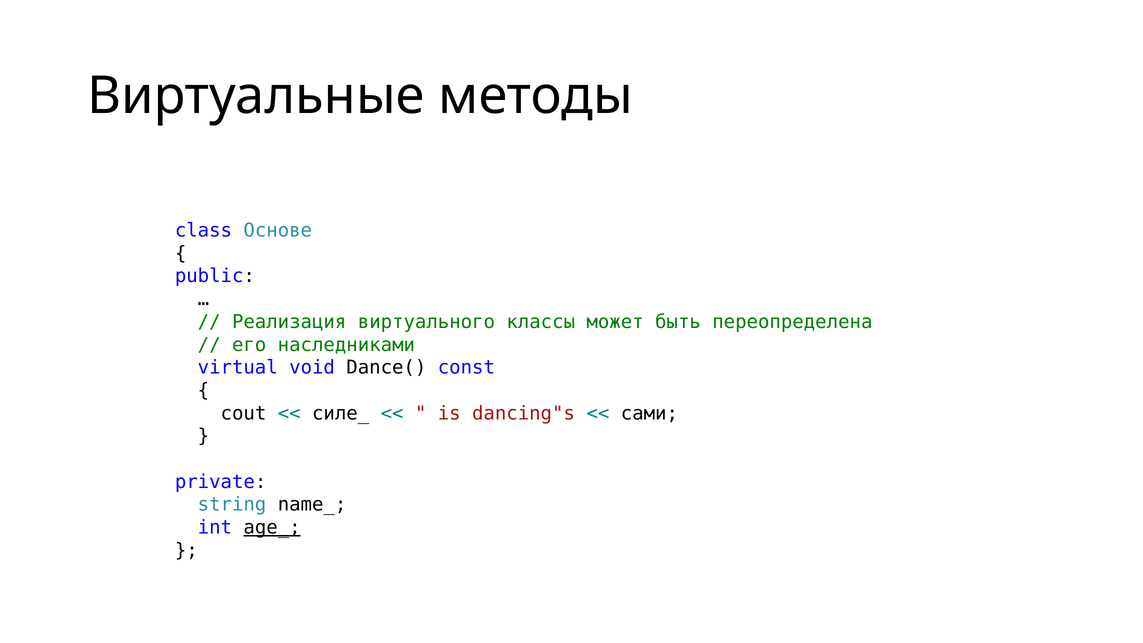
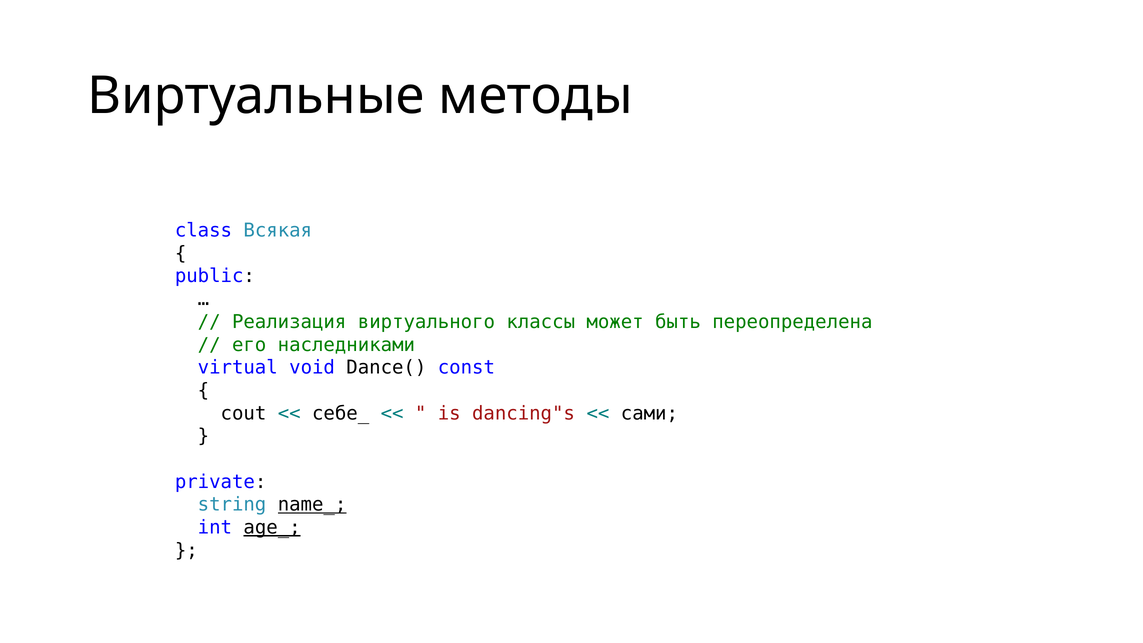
Основе: Основе -> Всякая
силе_: силе_ -> себе_
name_ underline: none -> present
